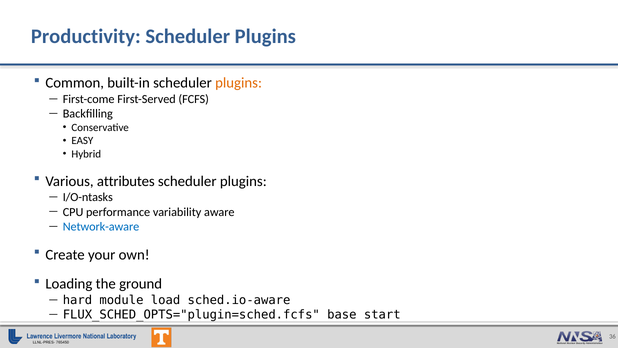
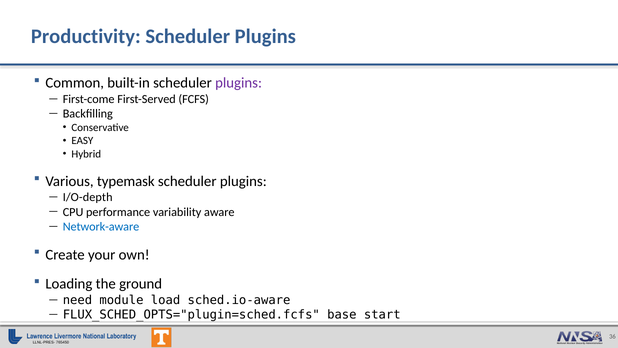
plugins at (239, 83) colour: orange -> purple
attributes: attributes -> typemask
I/O-ntasks: I/O-ntasks -> I/O-depth
hard: hard -> need
